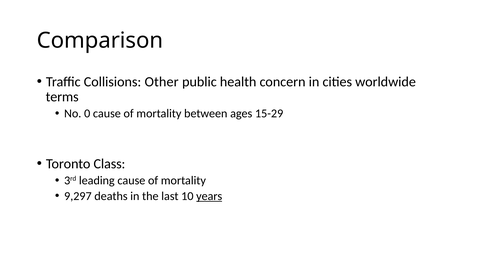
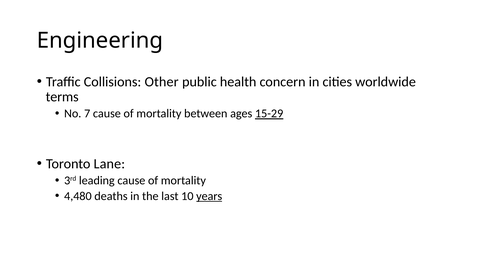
Comparison: Comparison -> Engineering
0: 0 -> 7
15-29 underline: none -> present
Class: Class -> Lane
9,297: 9,297 -> 4,480
